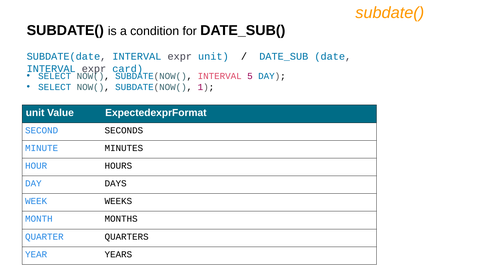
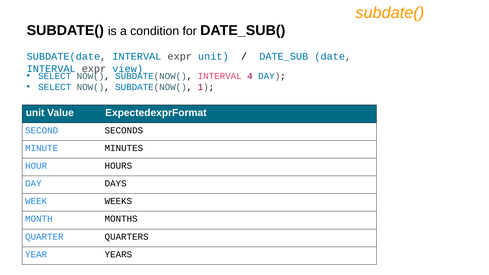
card: card -> view
5: 5 -> 4
